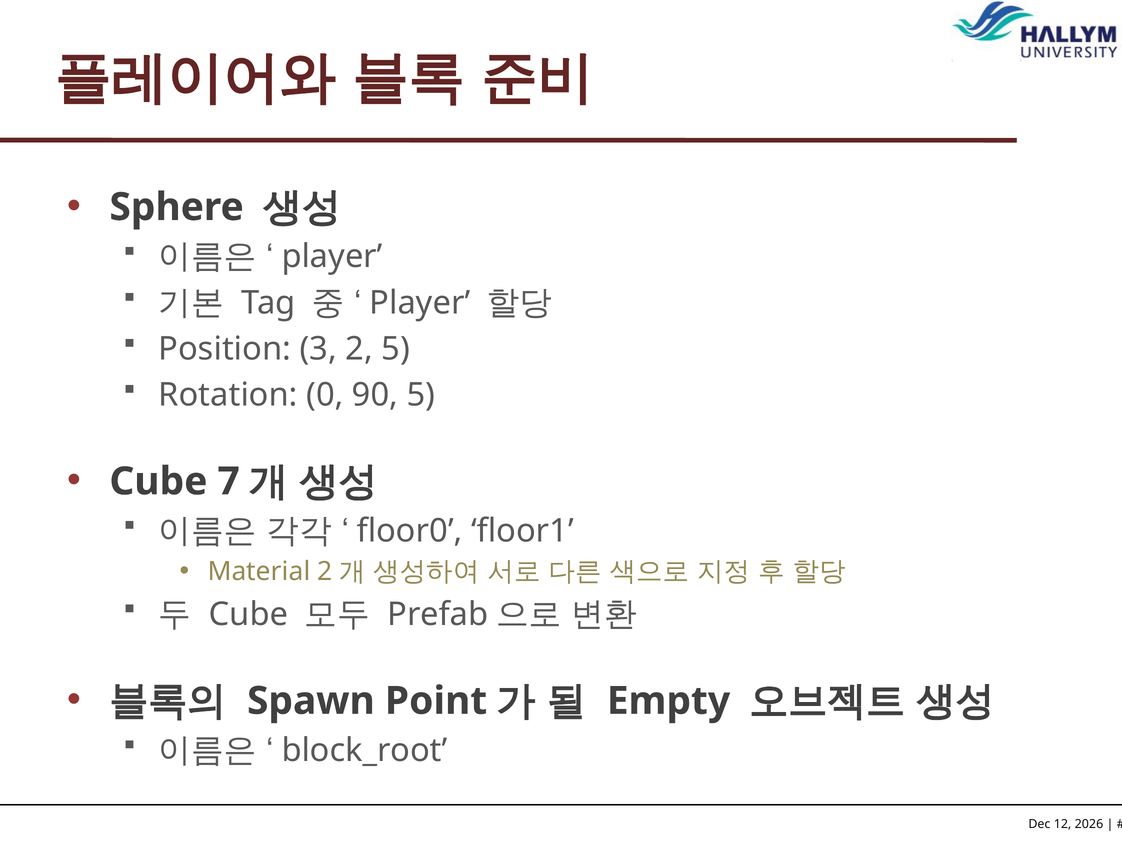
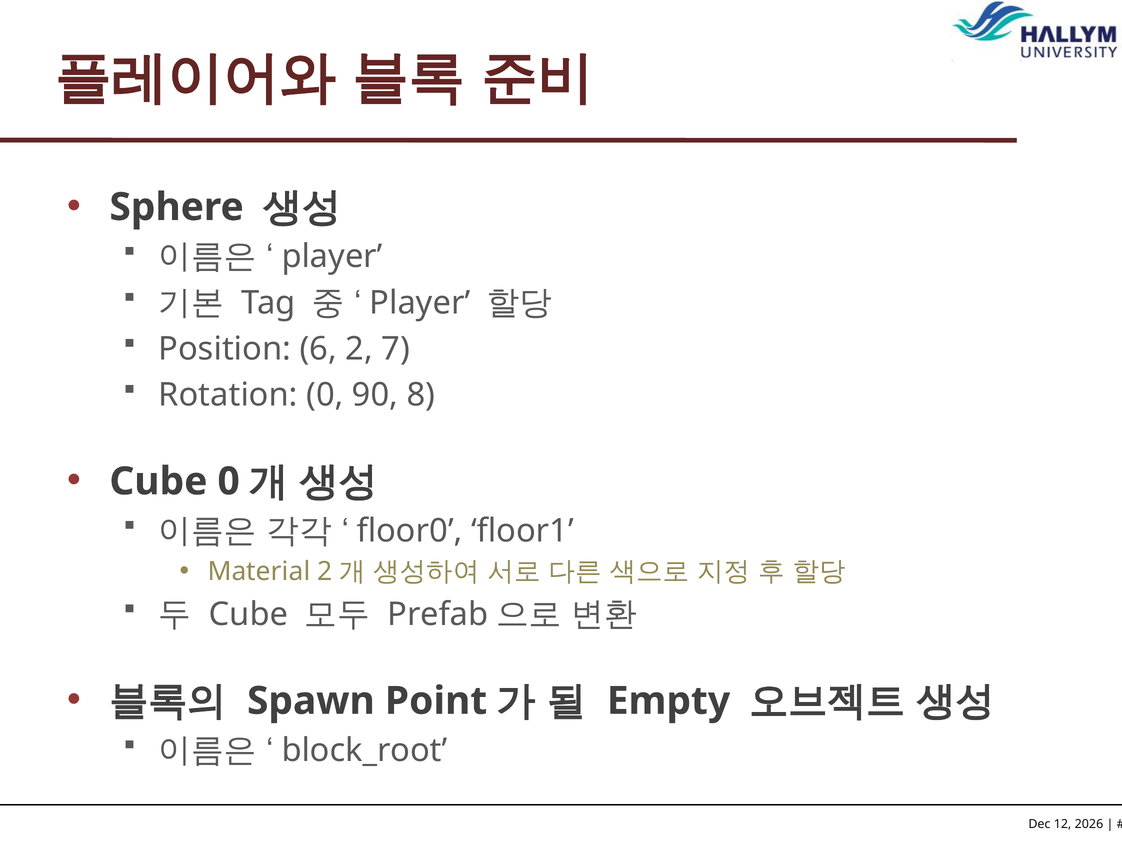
3: 3 -> 6
2 5: 5 -> 7
90 5: 5 -> 8
Cube 7: 7 -> 0
